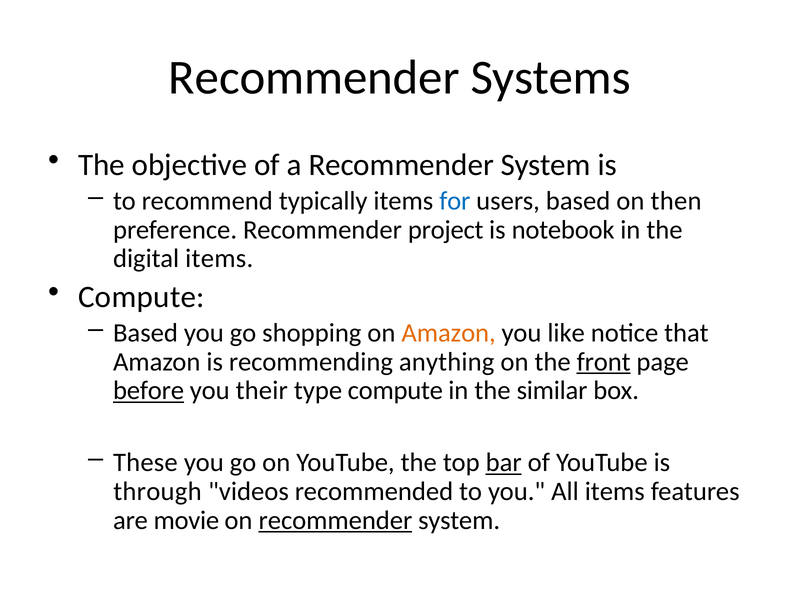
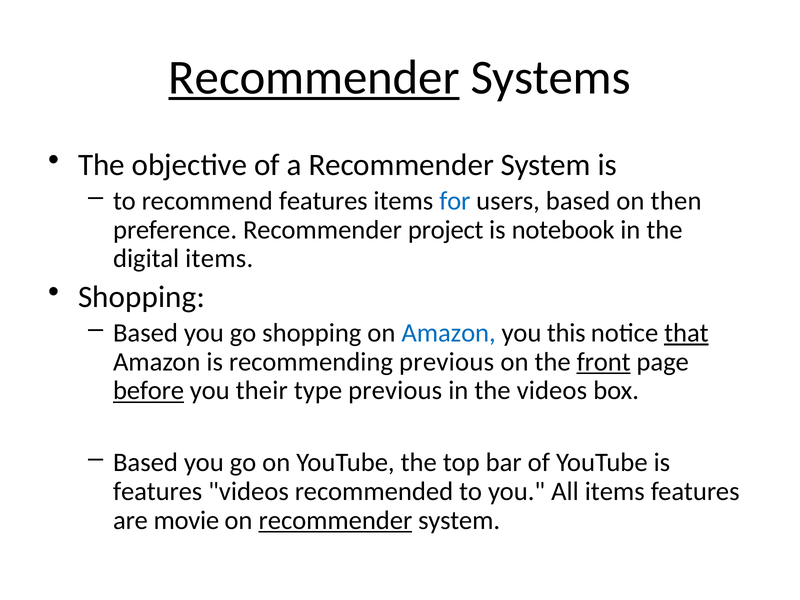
Recommender at (314, 77) underline: none -> present
recommend typically: typically -> features
Compute at (141, 297): Compute -> Shopping
Amazon at (449, 333) colour: orange -> blue
like: like -> this
that underline: none -> present
recommending anything: anything -> previous
type compute: compute -> previous
the similar: similar -> videos
These at (145, 463): These -> Based
bar underline: present -> none
through at (157, 491): through -> features
